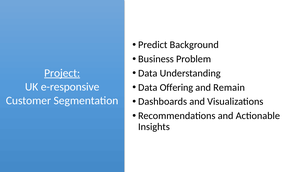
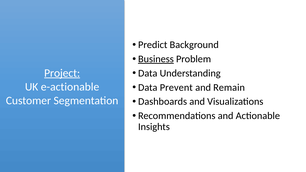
Business underline: none -> present
e-responsive: e-responsive -> e-actionable
Offering: Offering -> Prevent
